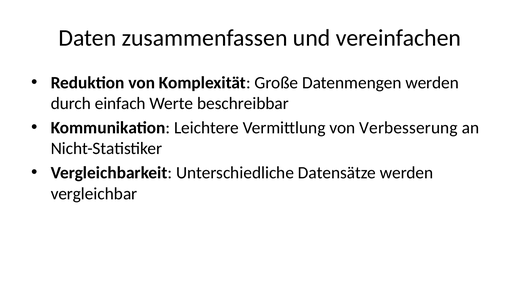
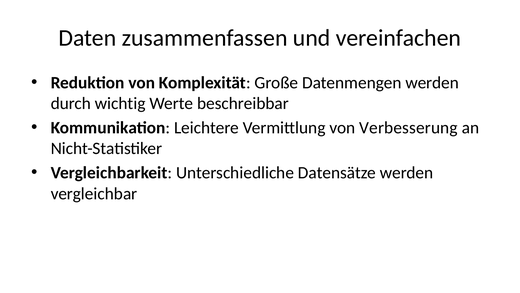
einfach: einfach -> wichtig
